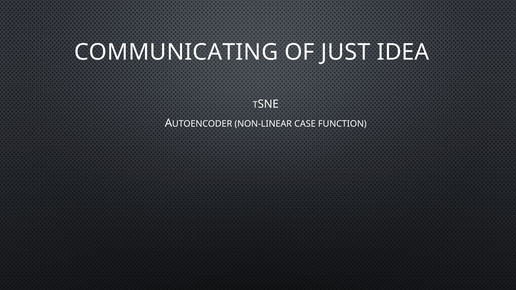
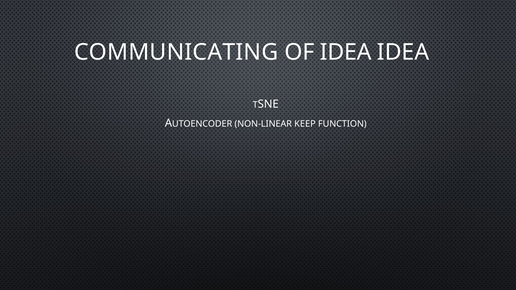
OF JUST: JUST -> IDEA
CASE: CASE -> KEEP
